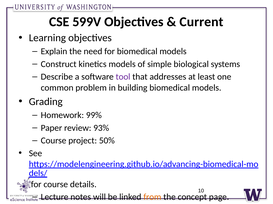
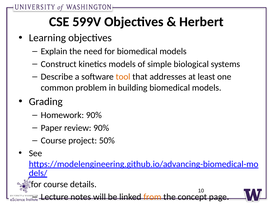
Current: Current -> Herbert
tool colour: purple -> orange
Homework 99%: 99% -> 90%
review 93%: 93% -> 90%
